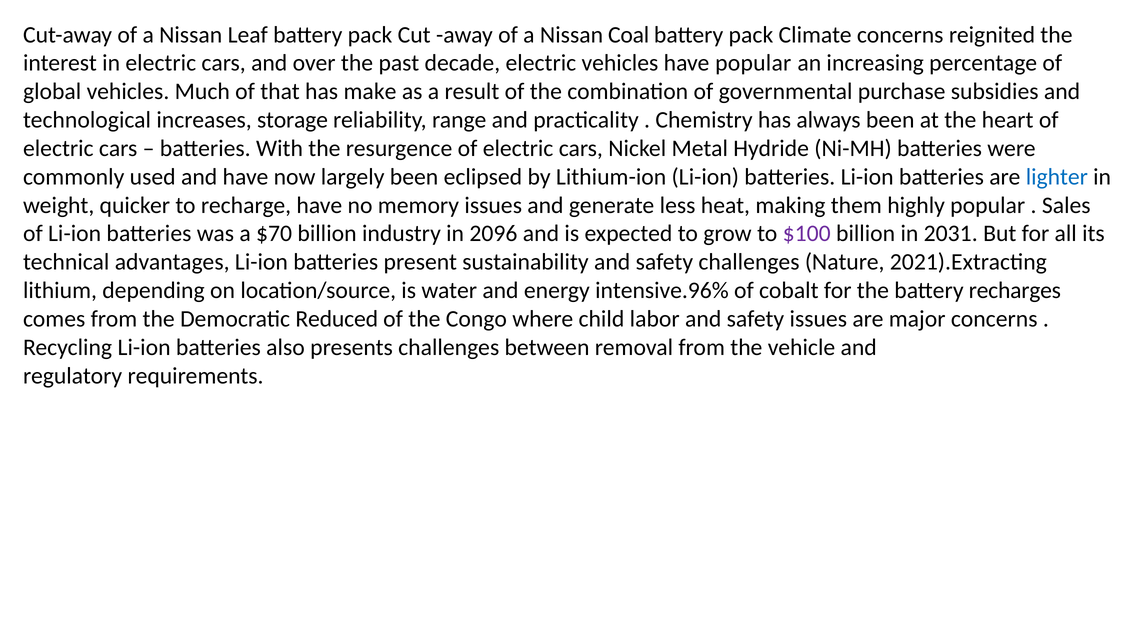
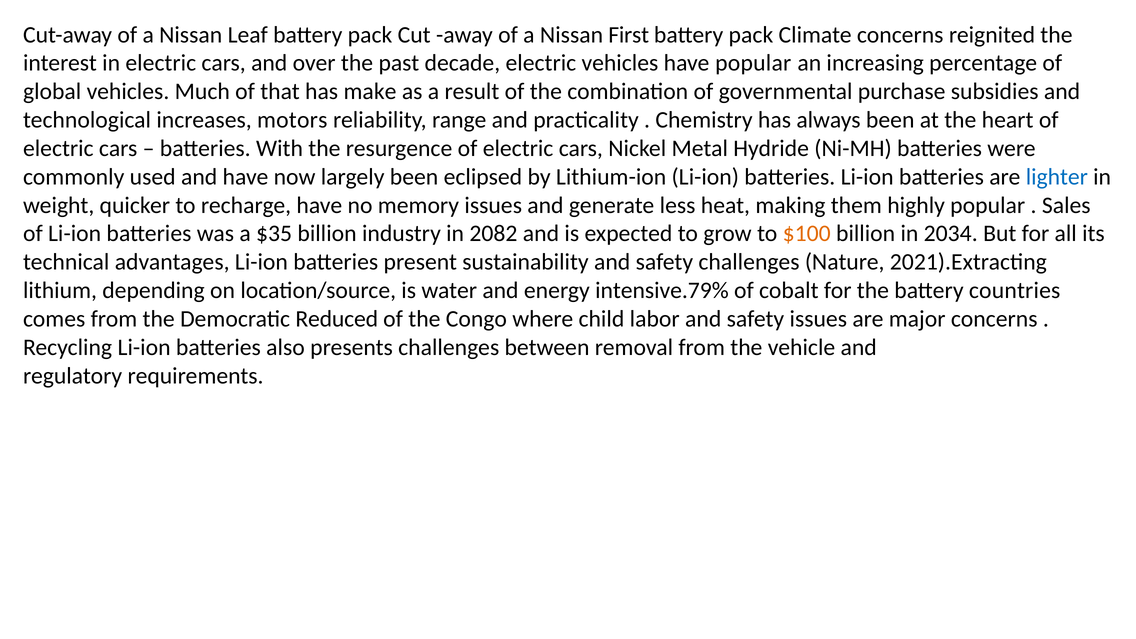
Coal: Coal -> First
storage: storage -> motors
$70: $70 -> $35
2096: 2096 -> 2082
$100 colour: purple -> orange
2031: 2031 -> 2034
intensive.96%: intensive.96% -> intensive.79%
recharges: recharges -> countries
